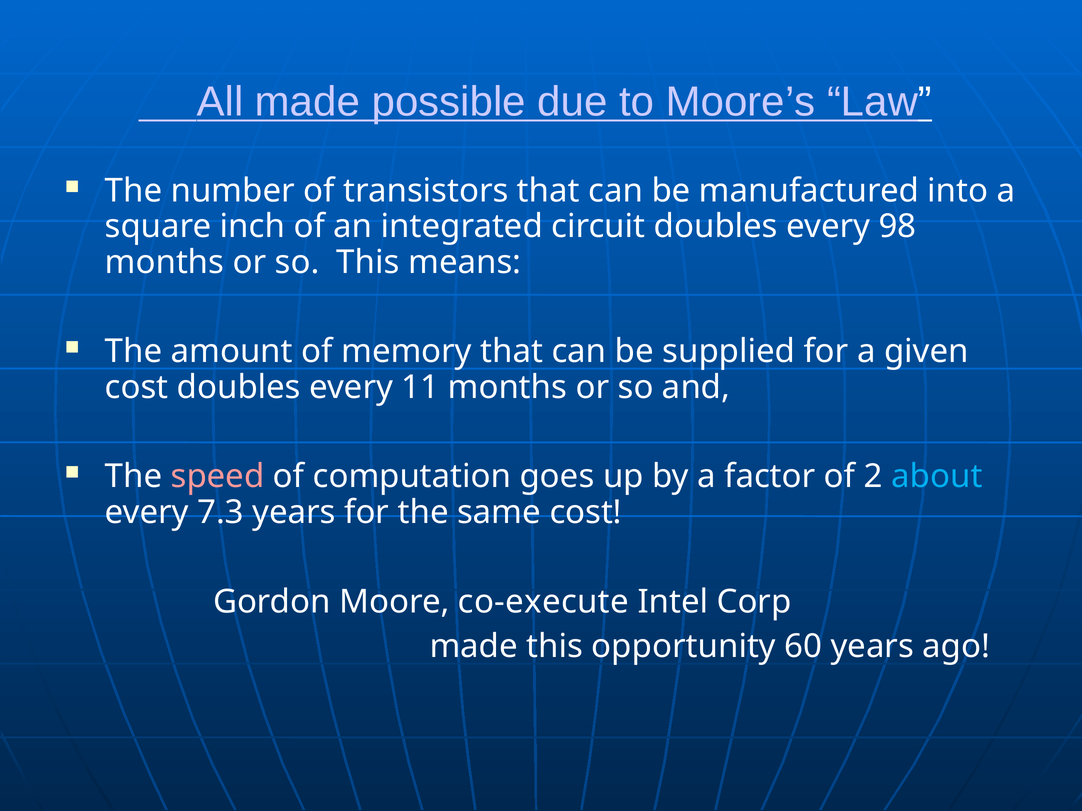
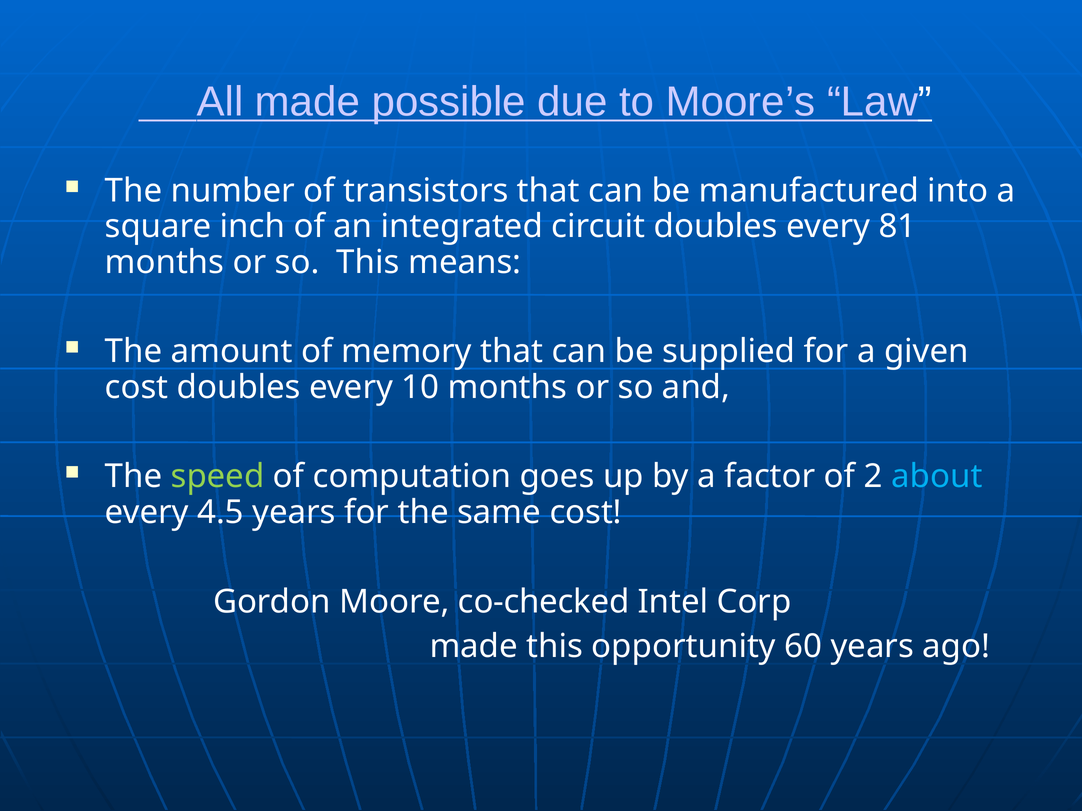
98: 98 -> 81
11: 11 -> 10
speed colour: pink -> light green
7.3: 7.3 -> 4.5
co-execute: co-execute -> co-checked
